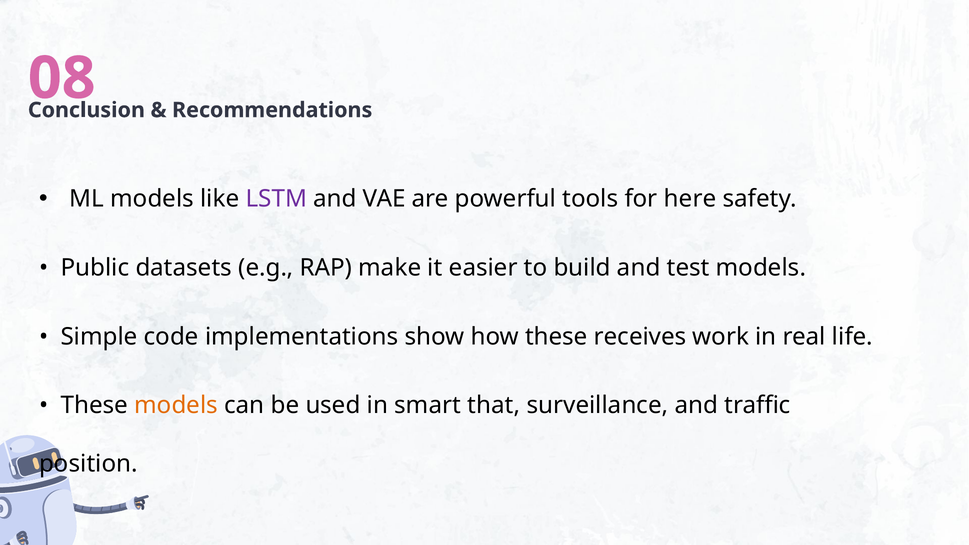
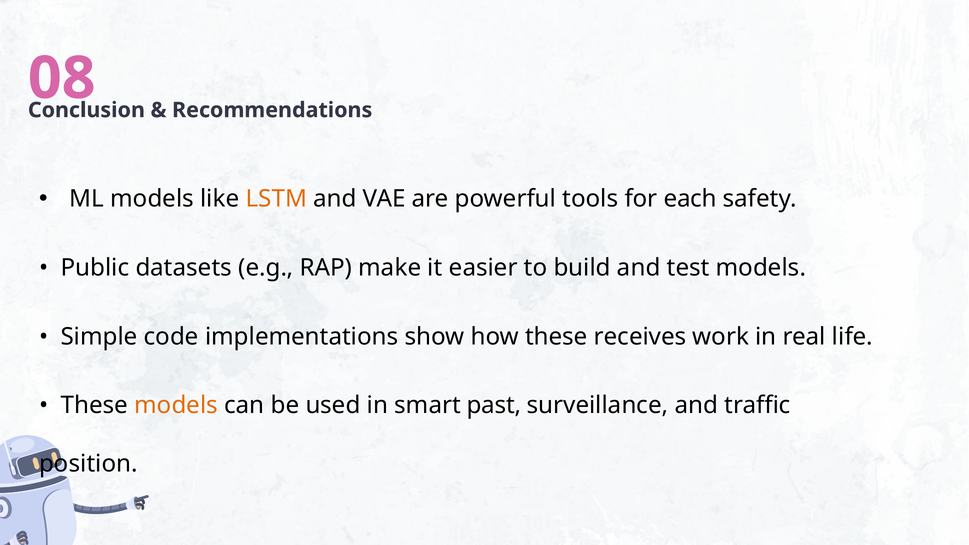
LSTM colour: purple -> orange
here: here -> each
that: that -> past
